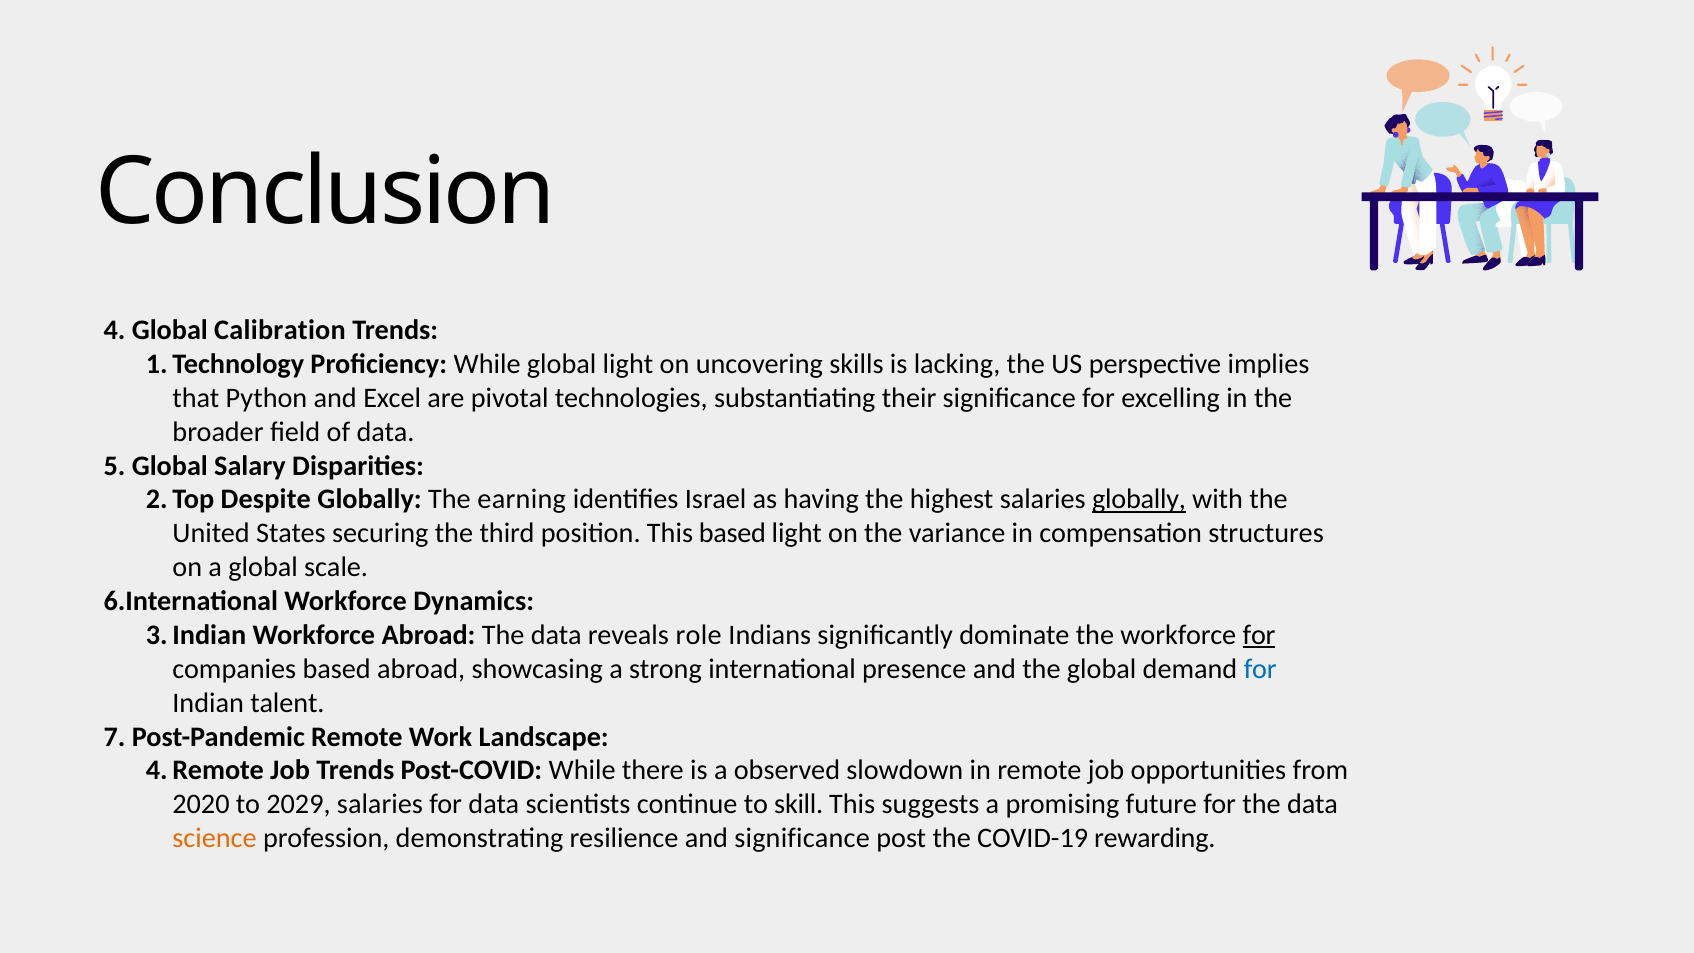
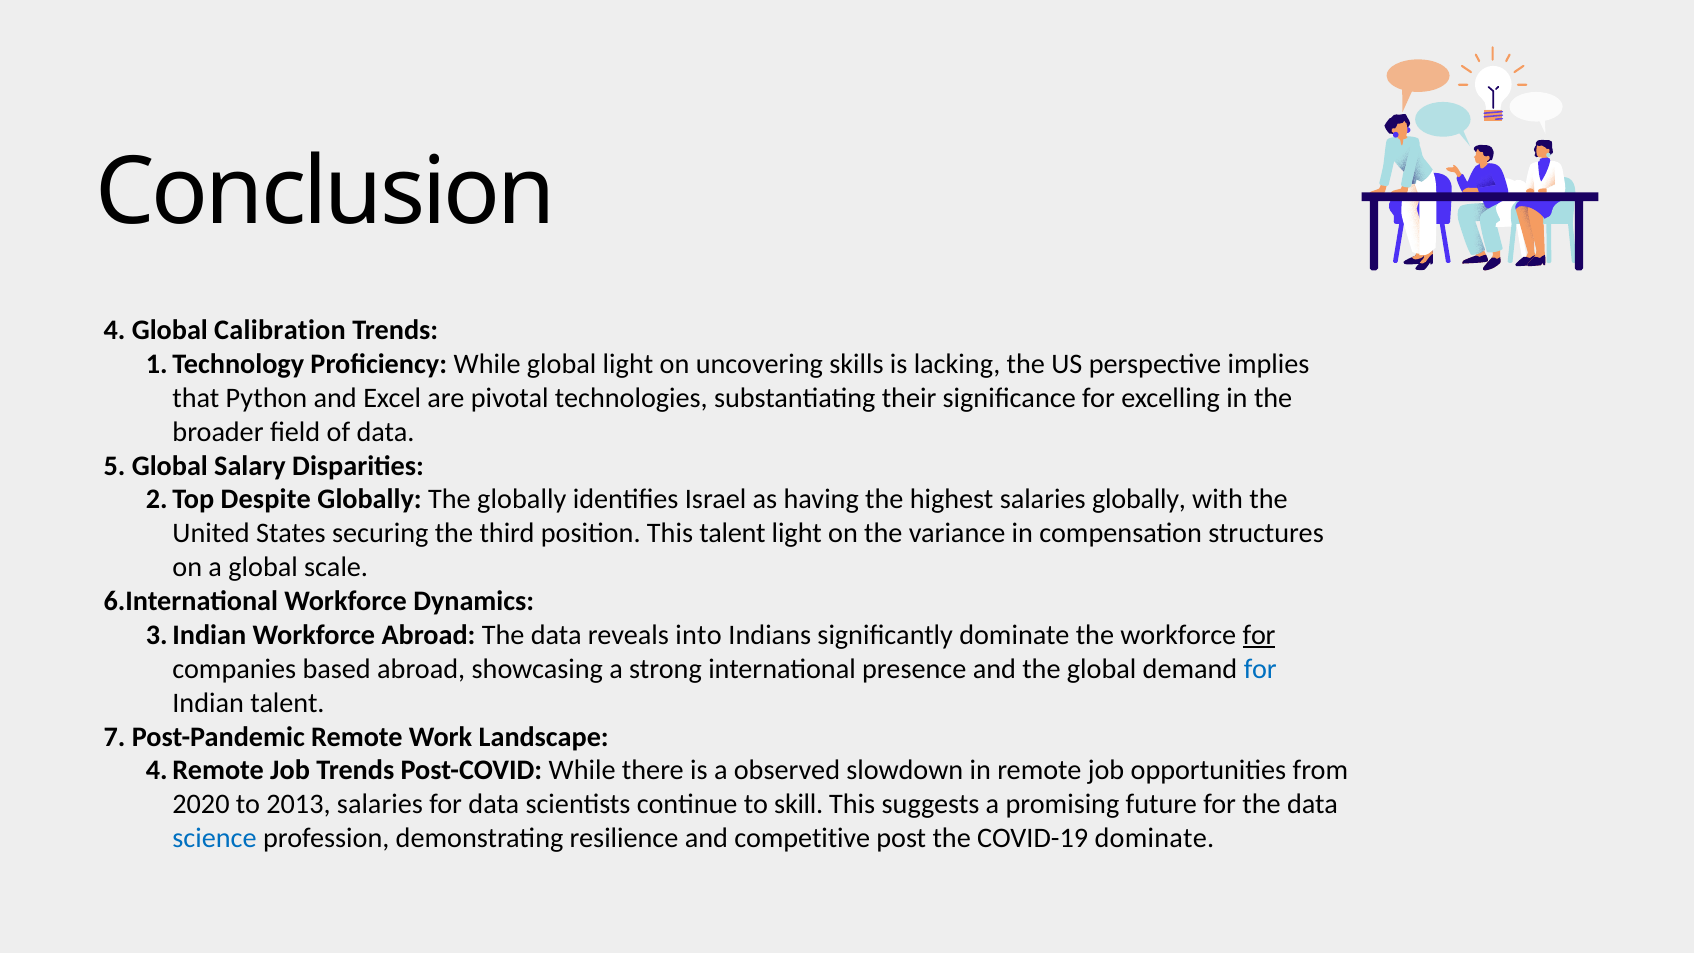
The earning: earning -> globally
globally at (1139, 500) underline: present -> none
This based: based -> talent
role: role -> into
2029: 2029 -> 2013
science colour: orange -> blue
and significance: significance -> competitive
COVID-19 rewarding: rewarding -> dominate
